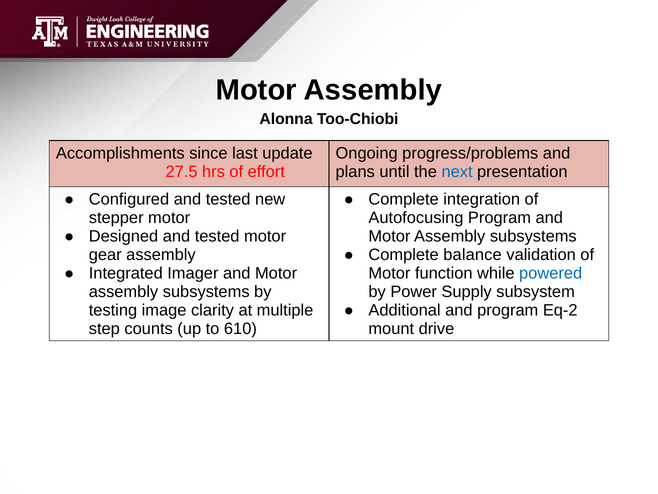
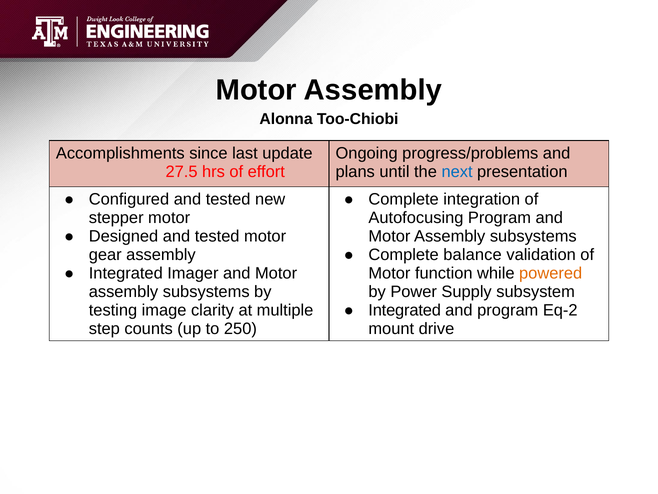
powered colour: blue -> orange
Additional at (405, 310): Additional -> Integrated
610: 610 -> 250
